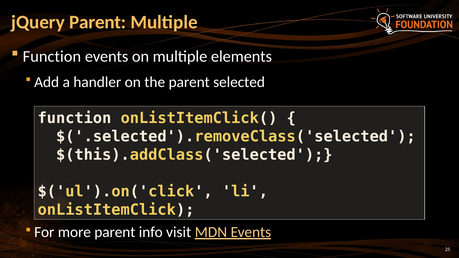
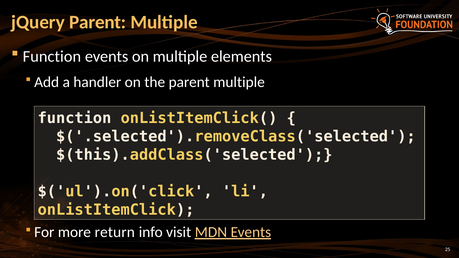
the parent selected: selected -> multiple
more parent: parent -> return
